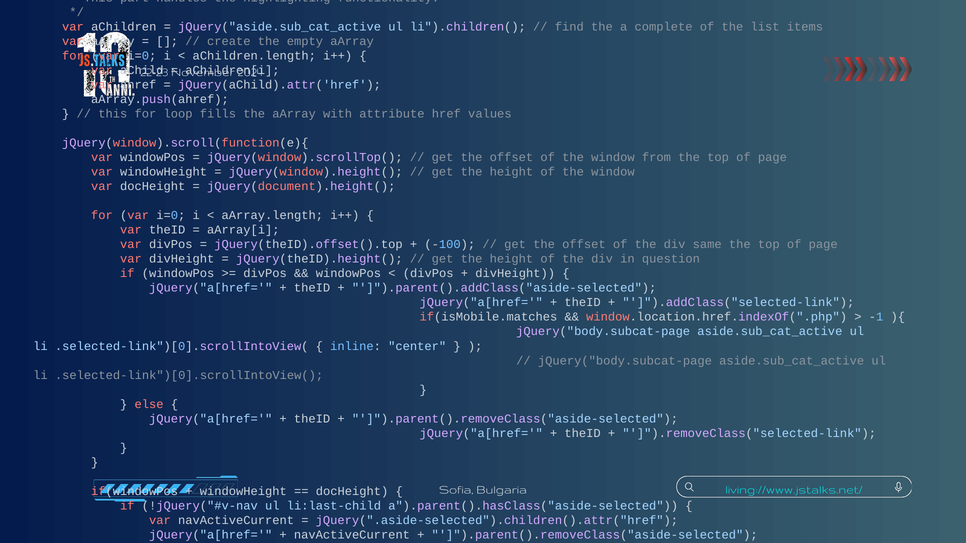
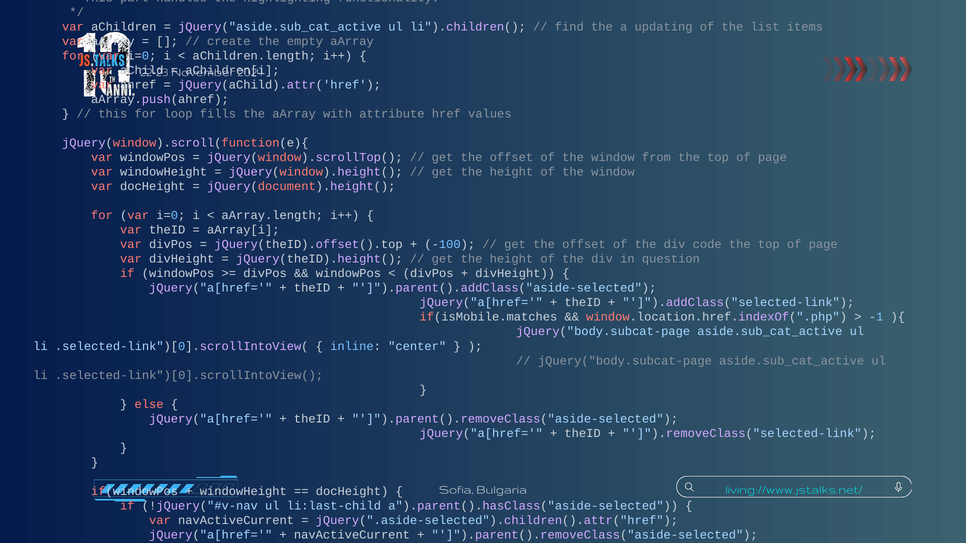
complete: complete -> updating
same: same -> code
